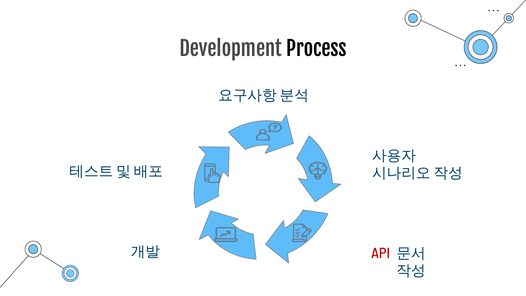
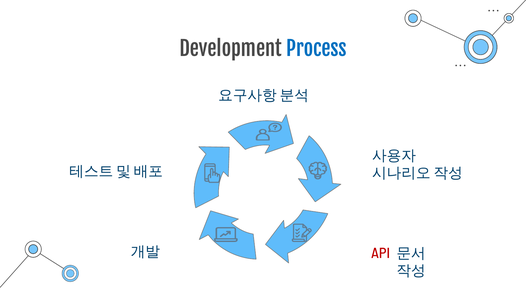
Process colour: black -> blue
